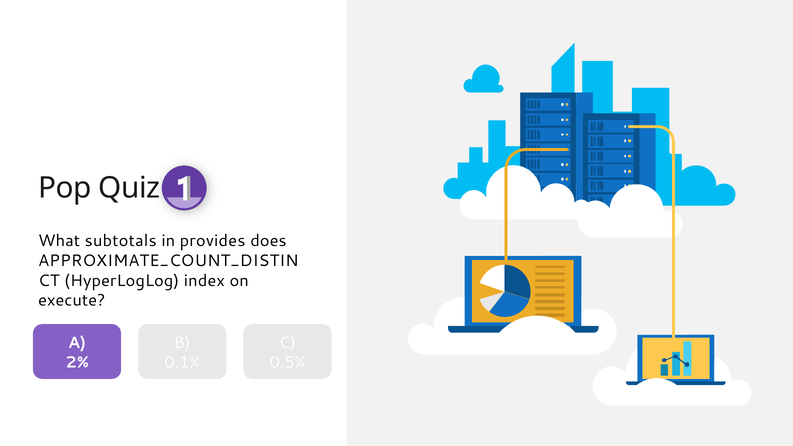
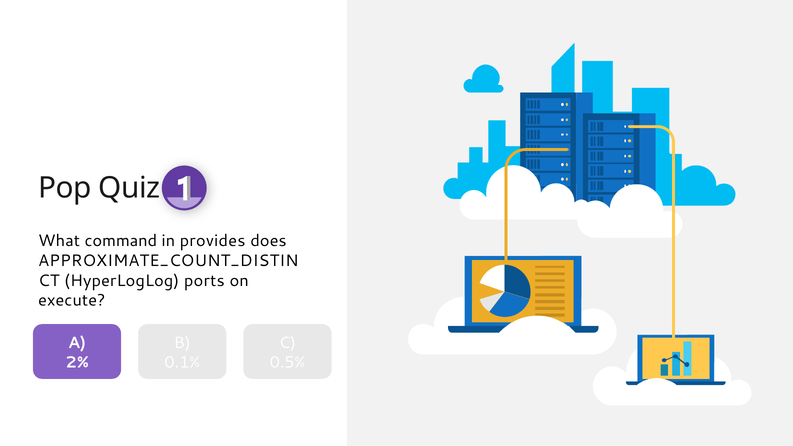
subtotals: subtotals -> command
index: index -> ports
